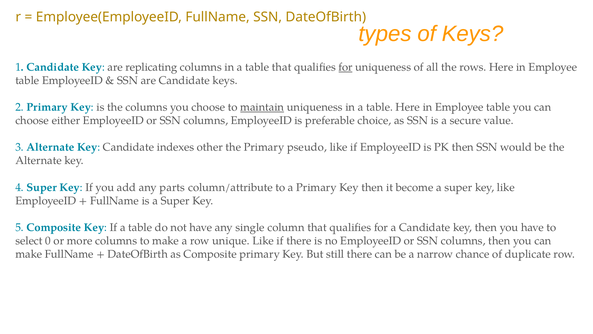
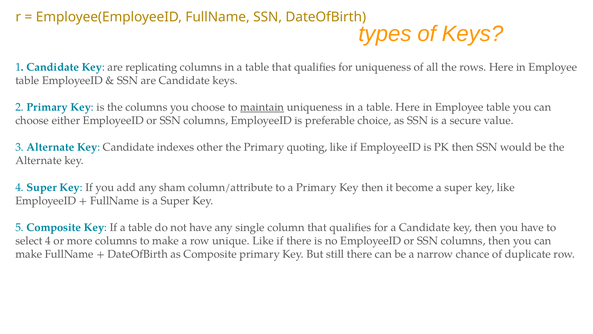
for at (346, 67) underline: present -> none
pseudo: pseudo -> quoting
parts: parts -> sham
select 0: 0 -> 4
